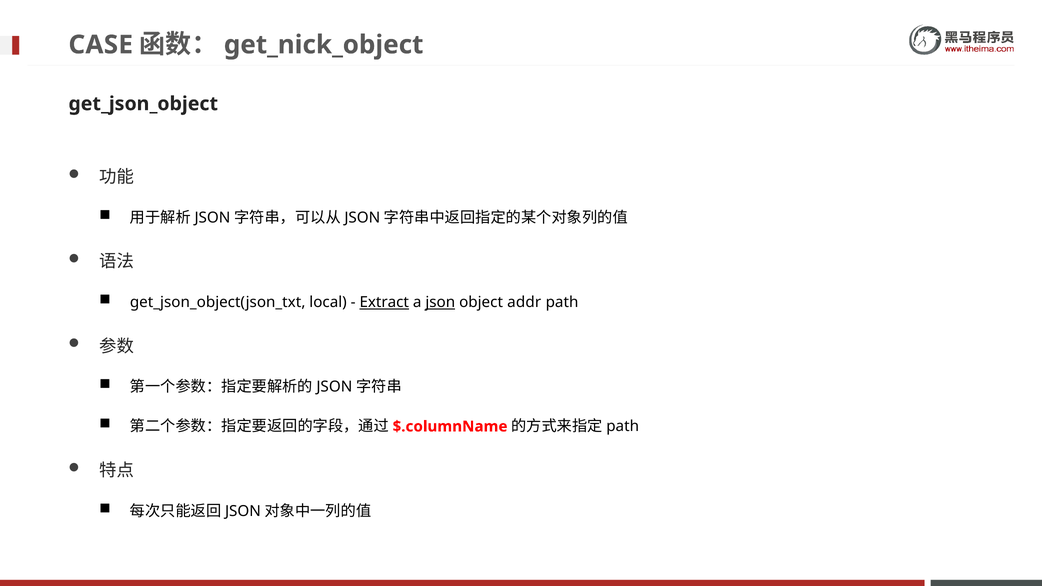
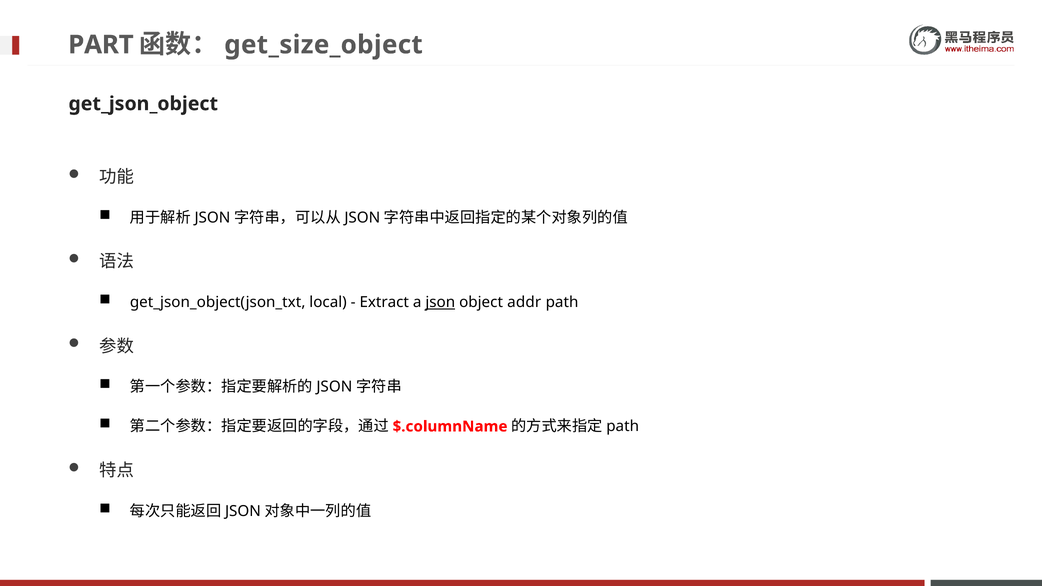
CASE: CASE -> PART
get_nick_object: get_nick_object -> get_size_object
Extract underline: present -> none
